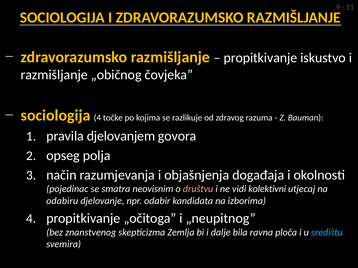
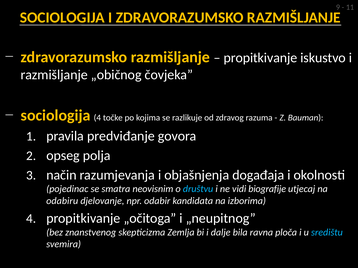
djelovanjem: djelovanjem -> predviđanje
društvu colour: pink -> light blue
kolektivni: kolektivni -> biografije
